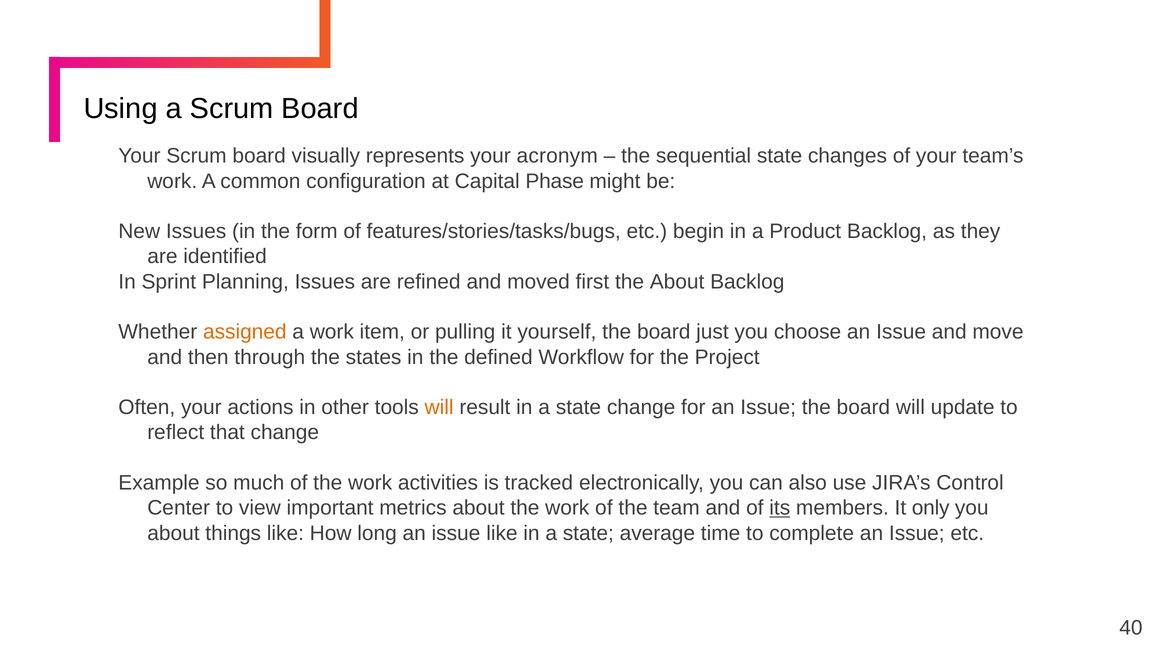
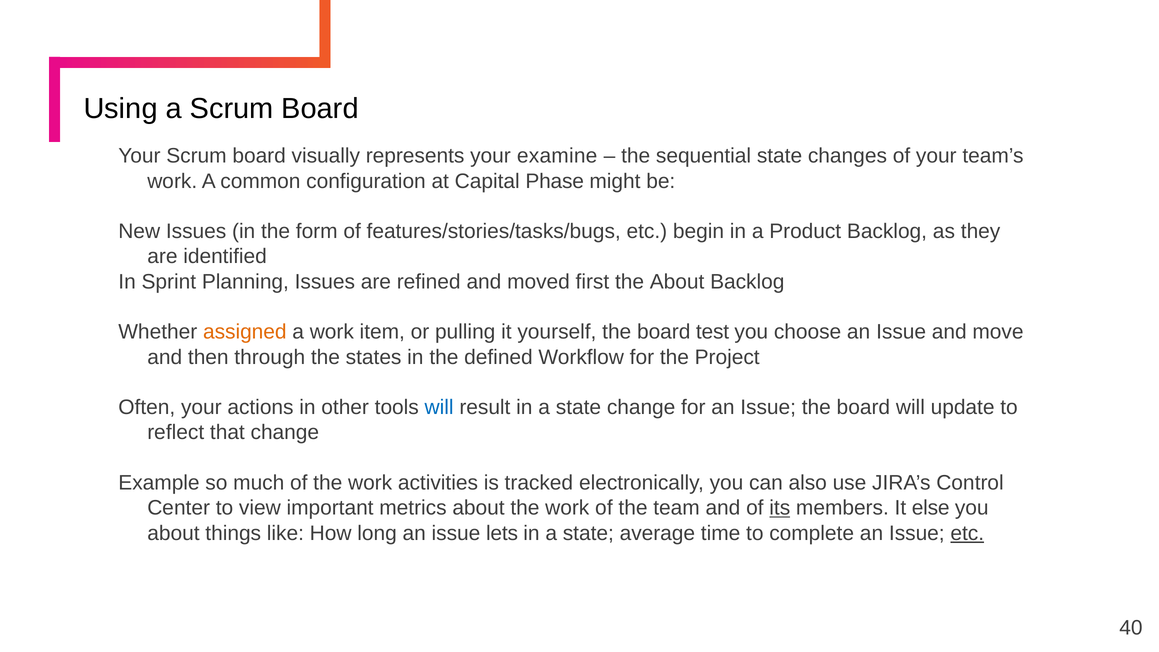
acronym: acronym -> examine
just: just -> test
will at (439, 407) colour: orange -> blue
only: only -> else
issue like: like -> lets
etc at (967, 533) underline: none -> present
